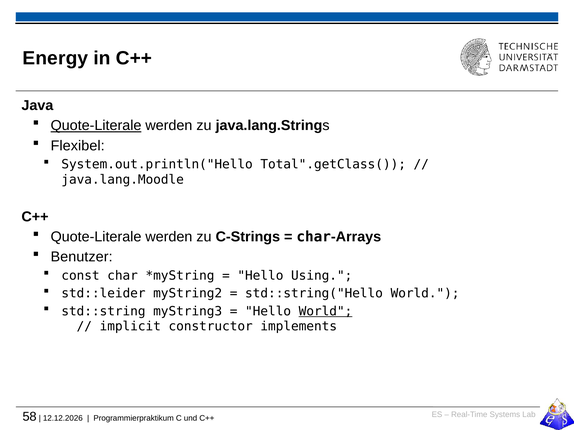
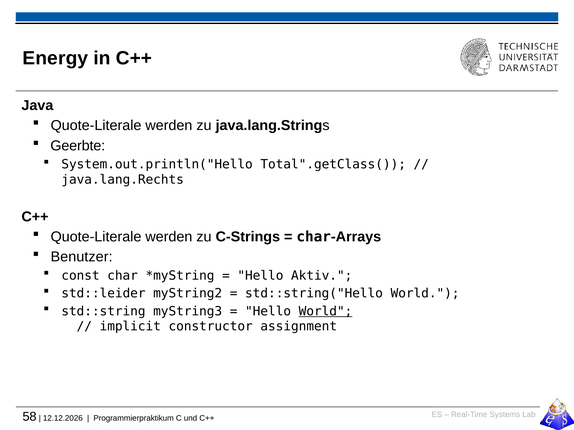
Quote-Literale at (96, 126) underline: present -> none
Flexibel: Flexibel -> Geerbte
java.lang.Moodle: java.lang.Moodle -> java.lang.Rechts
Using: Using -> Aktiv
implements: implements -> assignment
